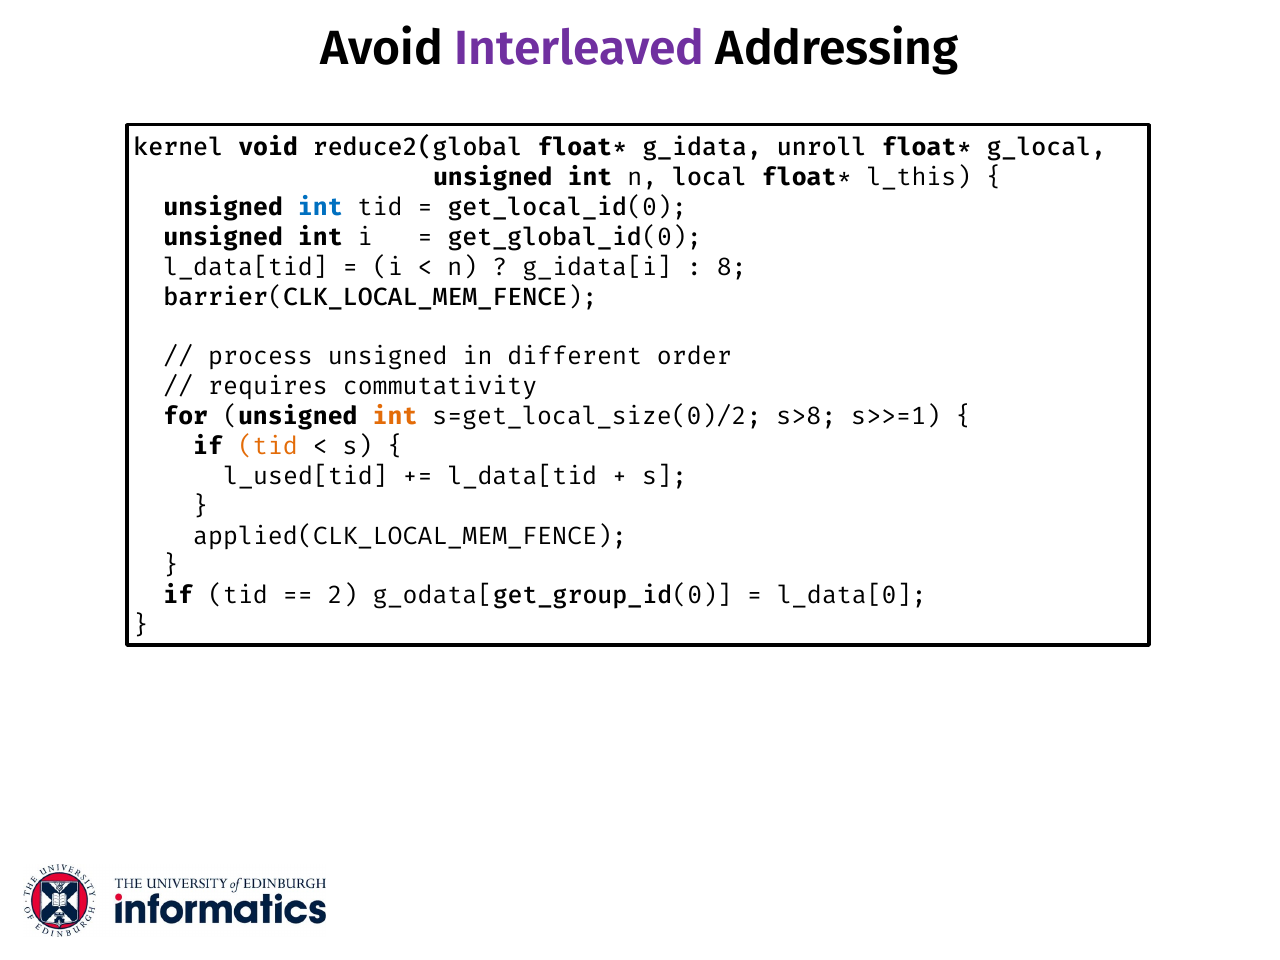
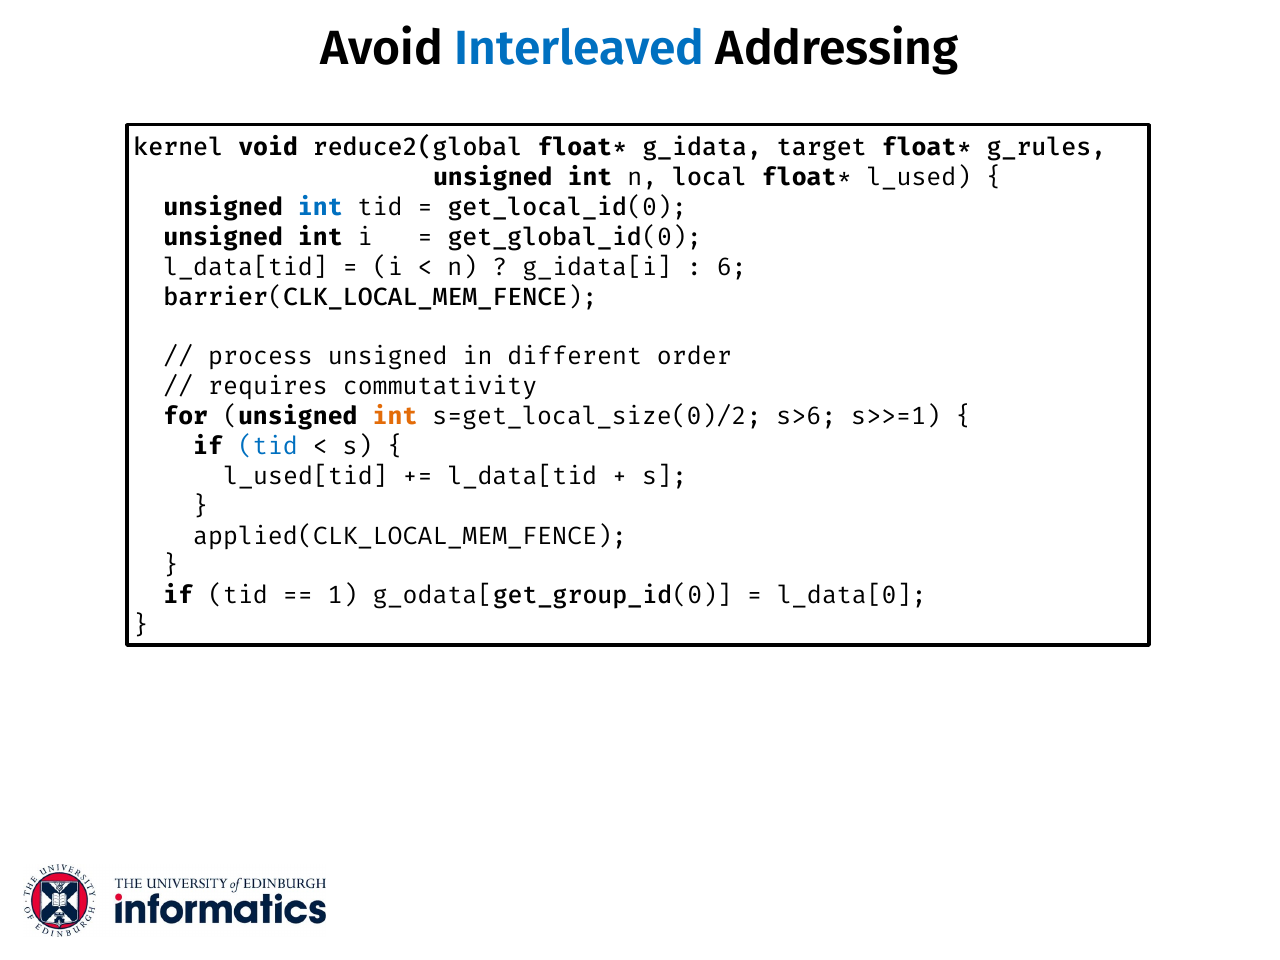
Interleaved colour: purple -> blue
unroll: unroll -> target
g_local: g_local -> g_rules
l_this: l_this -> l_used
8: 8 -> 6
s>8: s>8 -> s>6
tid at (268, 446) colour: orange -> blue
2: 2 -> 1
